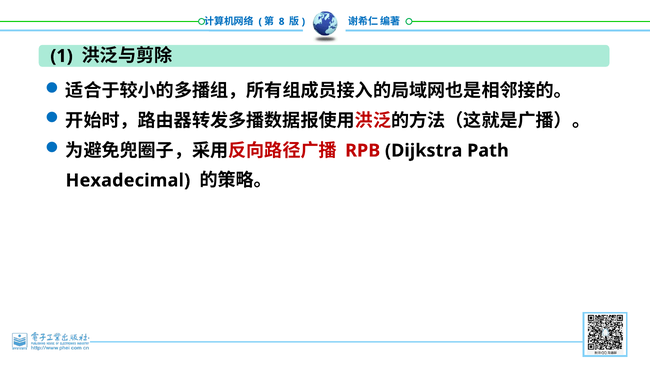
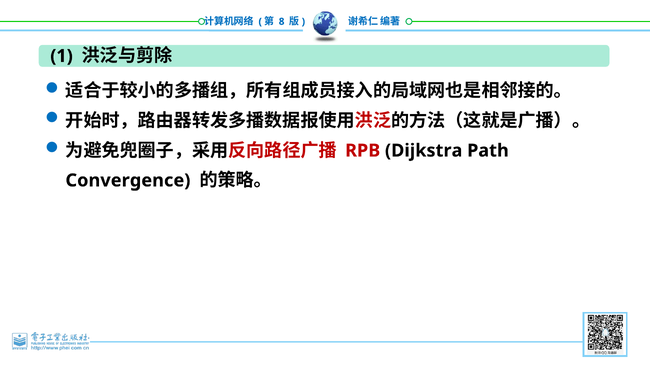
Hexadecimal: Hexadecimal -> Convergence
